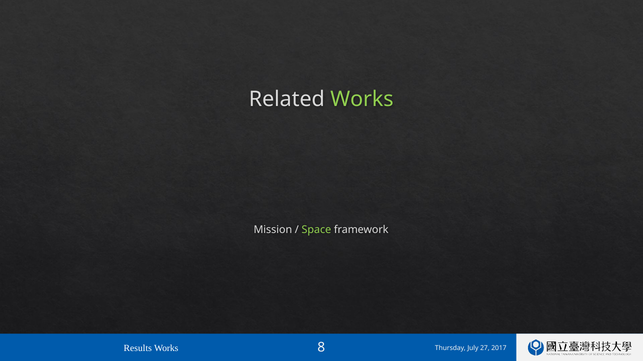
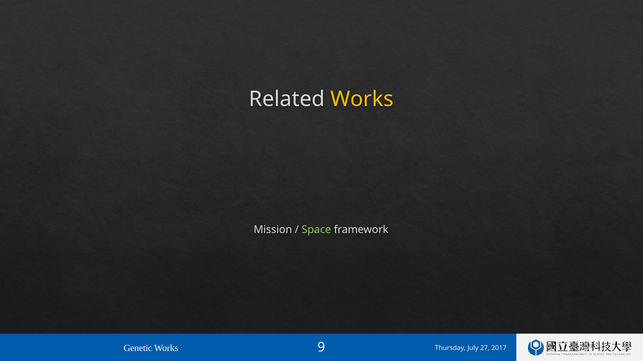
Works at (362, 100) colour: light green -> yellow
Results: Results -> Genetic
8: 8 -> 9
